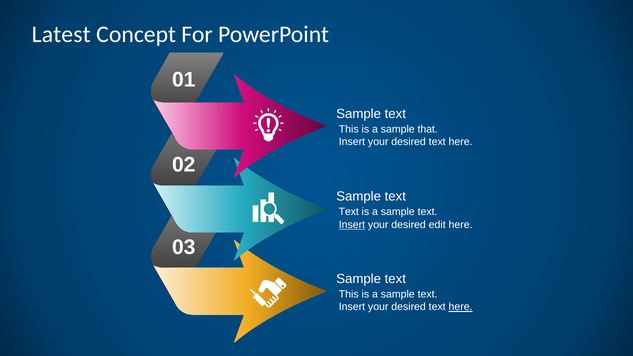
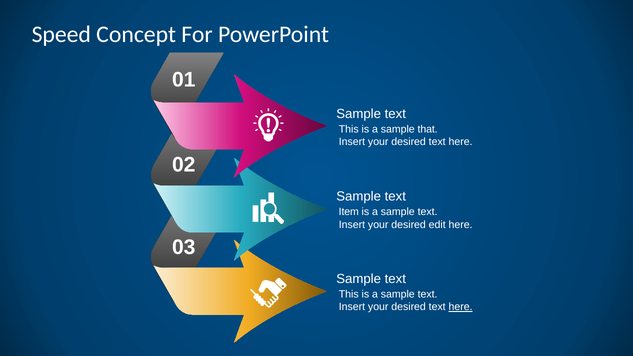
Latest: Latest -> Speed
Text at (349, 212): Text -> Item
Insert at (352, 225) underline: present -> none
